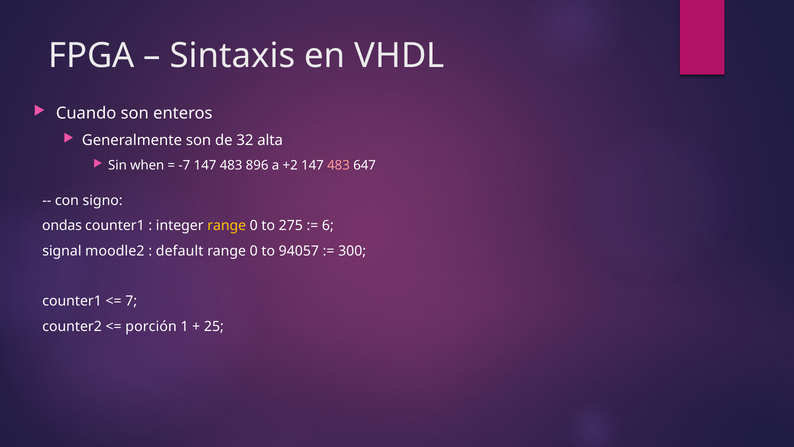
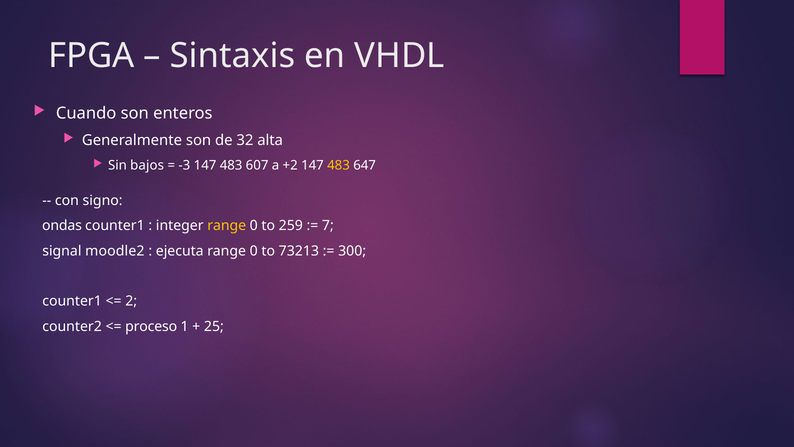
when: when -> bajos
-7: -7 -> -3
896: 896 -> 607
483 at (339, 165) colour: pink -> yellow
275: 275 -> 259
6: 6 -> 7
default: default -> ejecuta
94057: 94057 -> 73213
7: 7 -> 2
porción: porción -> proceso
